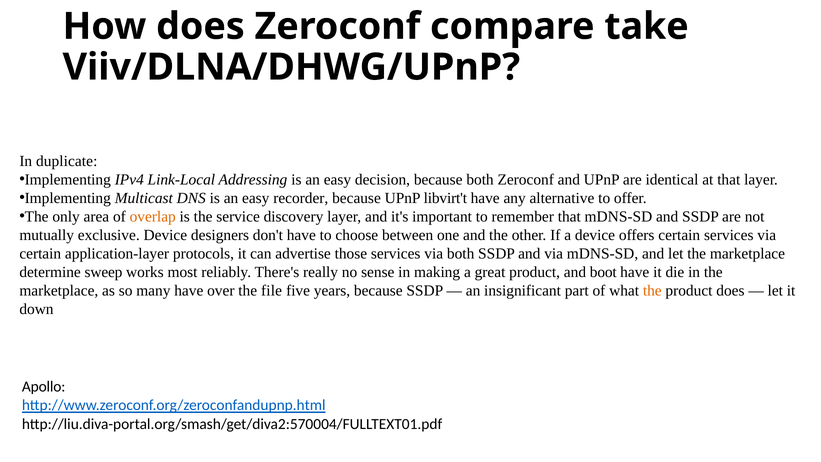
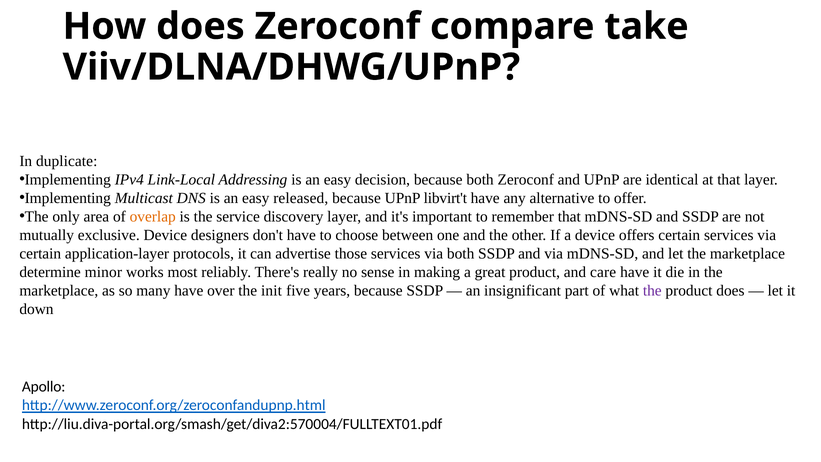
recorder: recorder -> released
sweep: sweep -> minor
boot: boot -> care
file: file -> init
the at (652, 290) colour: orange -> purple
